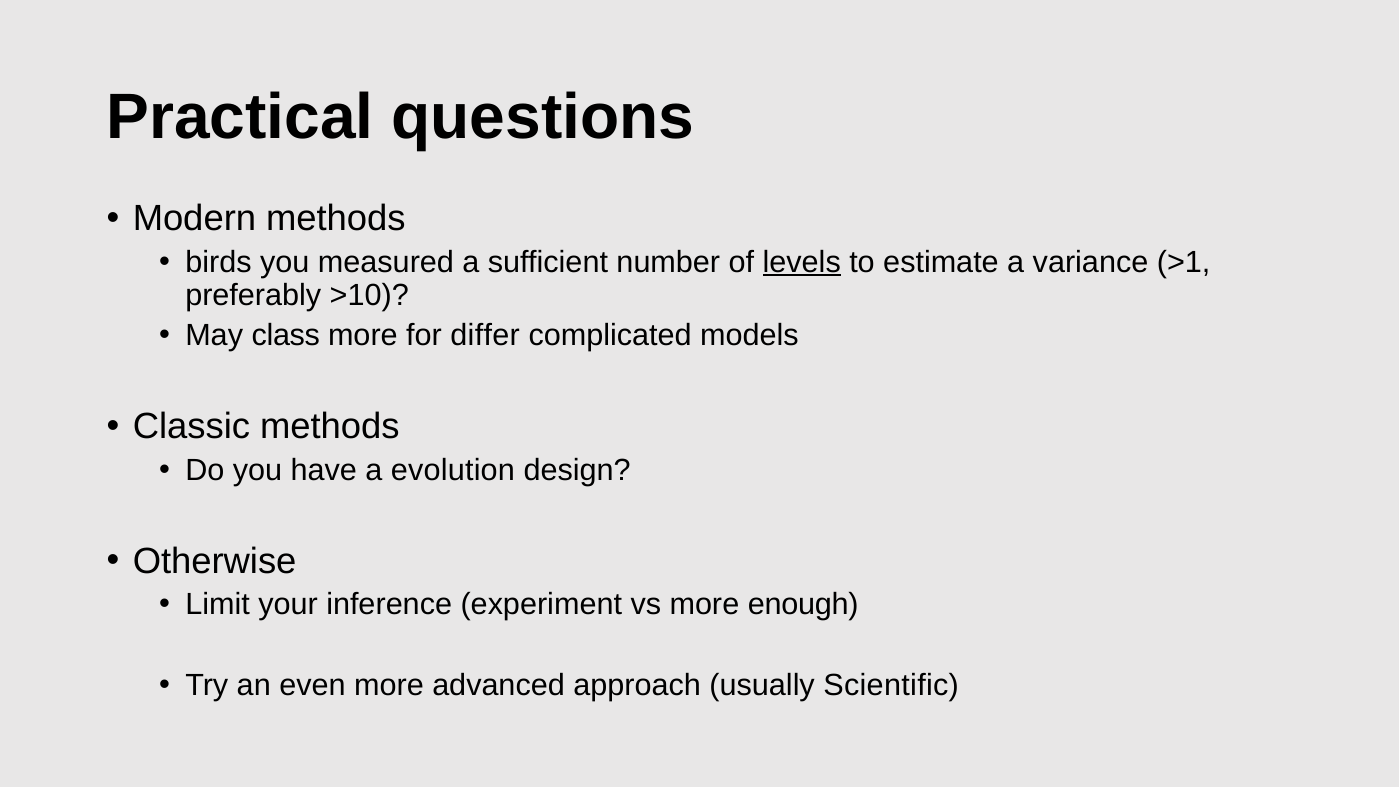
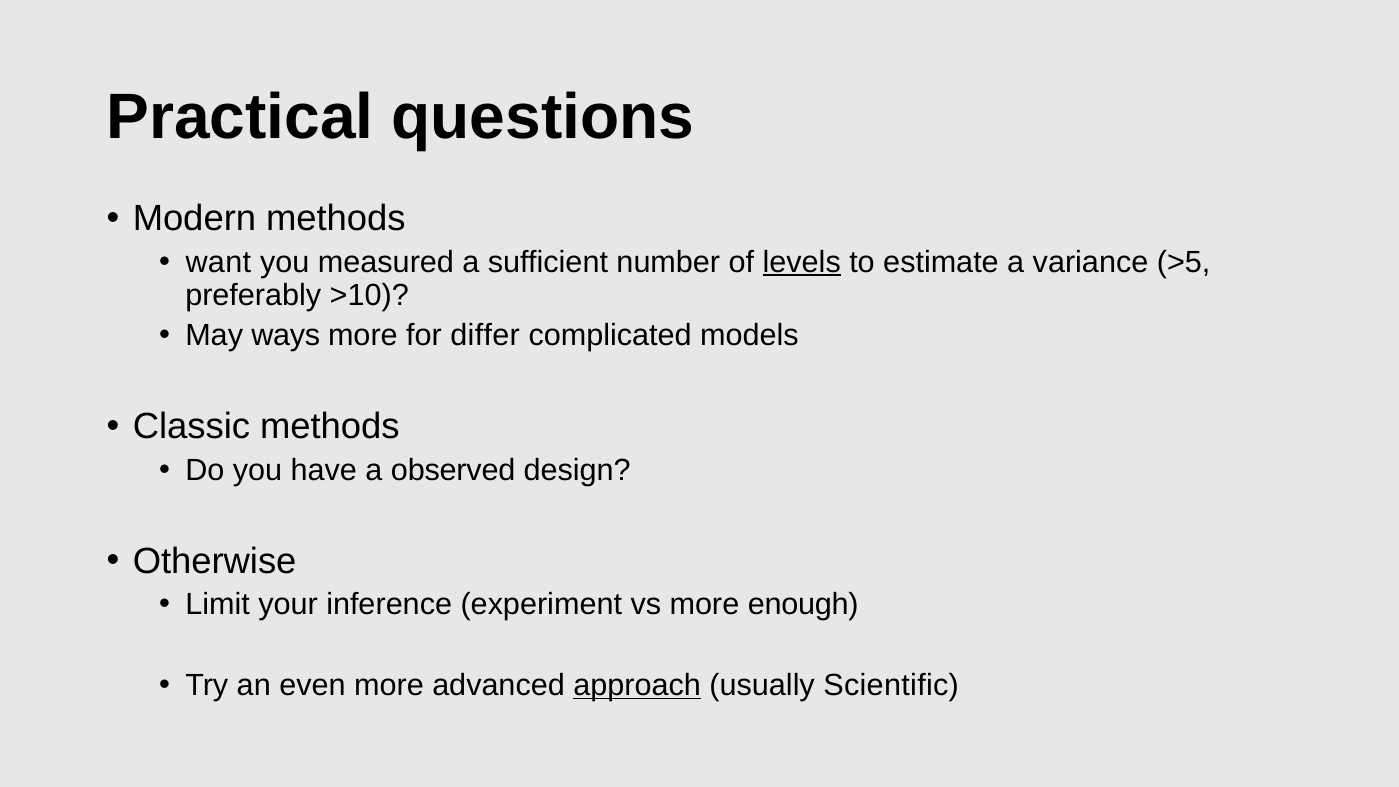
birds: birds -> want
>1: >1 -> >5
class: class -> ways
evolution: evolution -> observed
approach underline: none -> present
